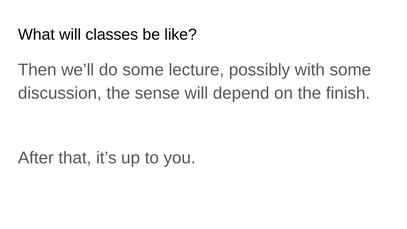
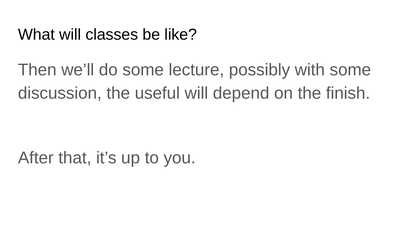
sense: sense -> useful
